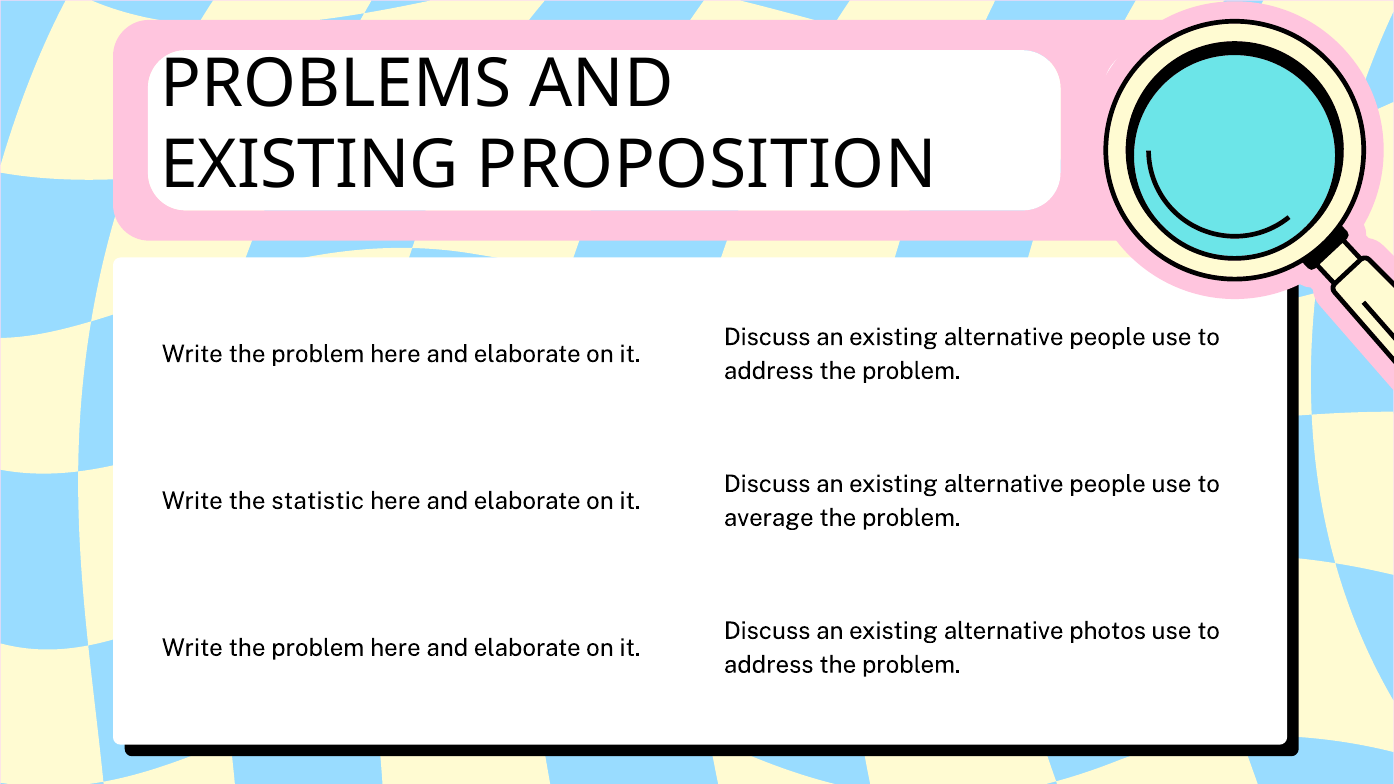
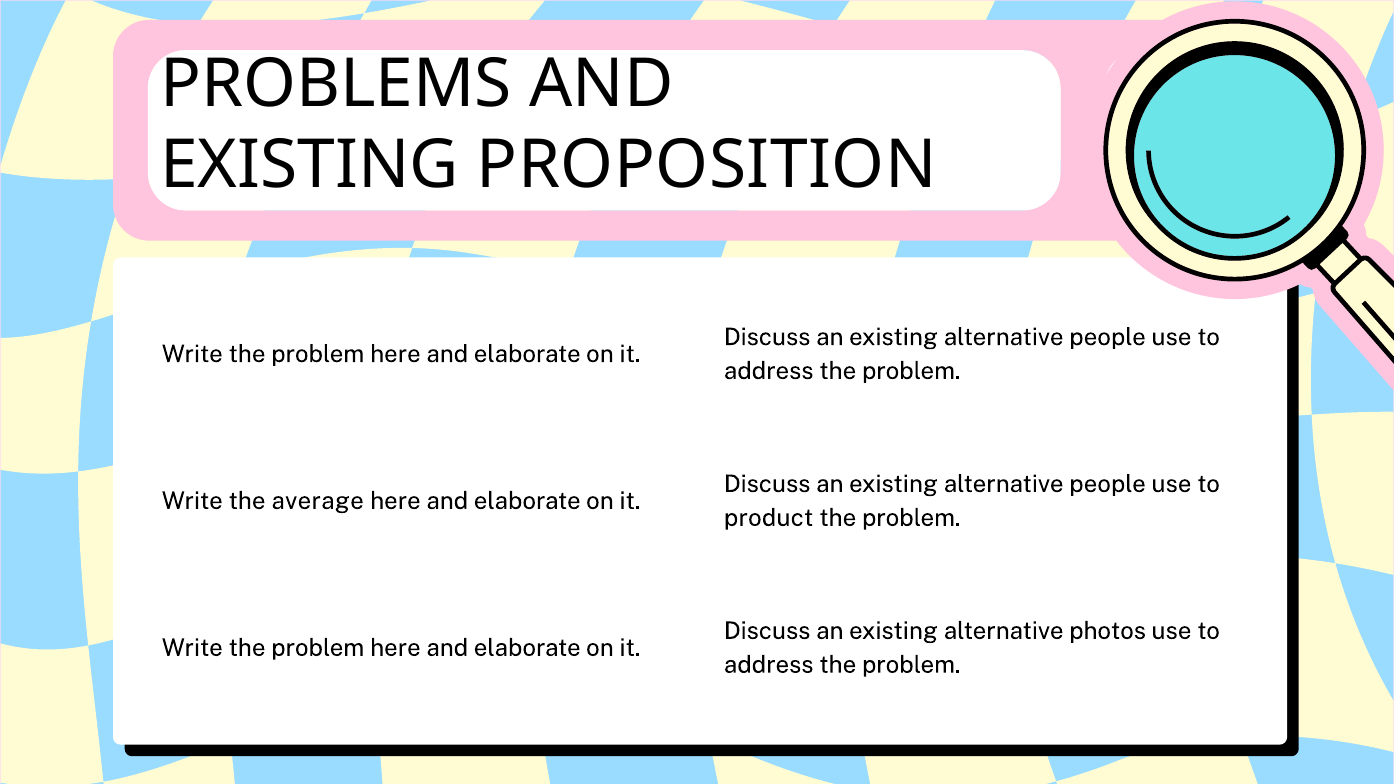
statistic: statistic -> average
average: average -> product
